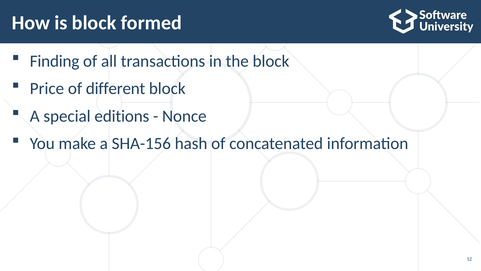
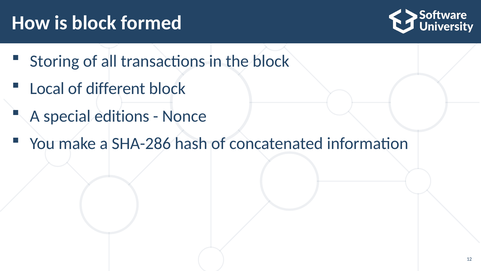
Finding: Finding -> Storing
Price: Price -> Local
SHA-156: SHA-156 -> SHA-286
